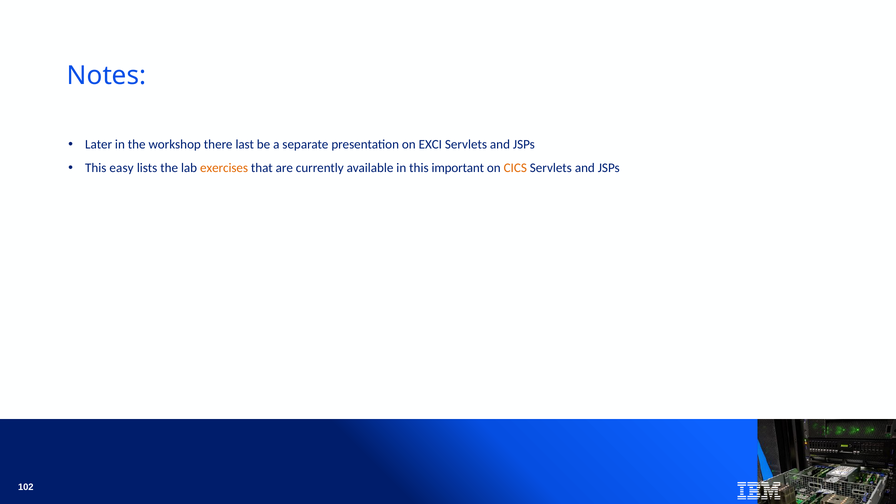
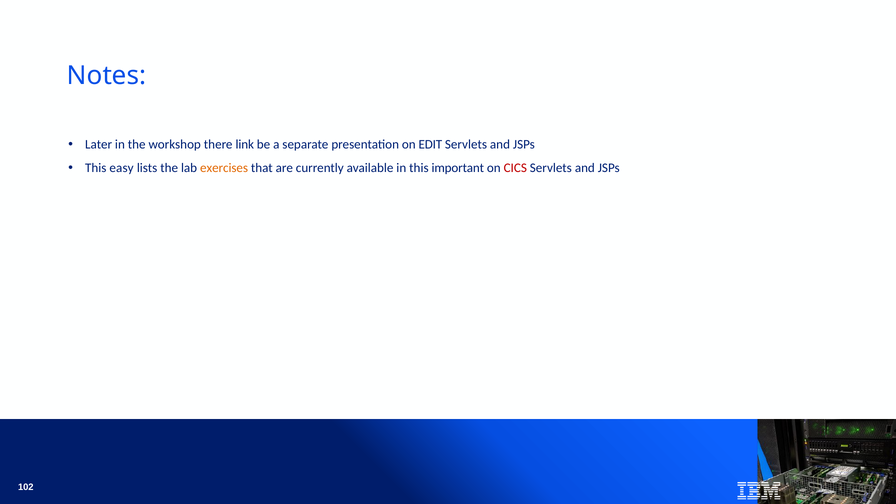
last: last -> link
EXCI: EXCI -> EDIT
CICS colour: orange -> red
